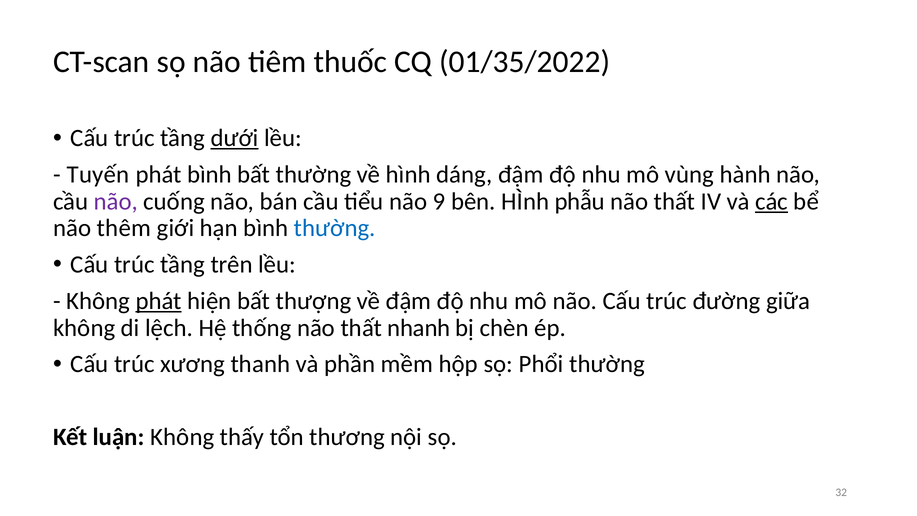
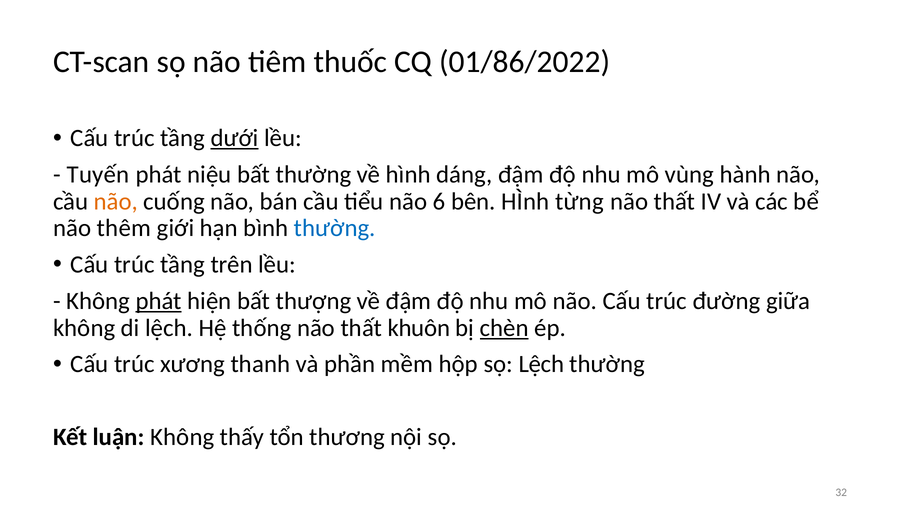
01/35/2022: 01/35/2022 -> 01/86/2022
phát bình: bình -> niệu
não at (116, 201) colour: purple -> orange
9: 9 -> 6
phẫu: phẫu -> từng
các underline: present -> none
nhanh: nhanh -> khuôn
chèn underline: none -> present
sọ Phổi: Phổi -> Lệch
